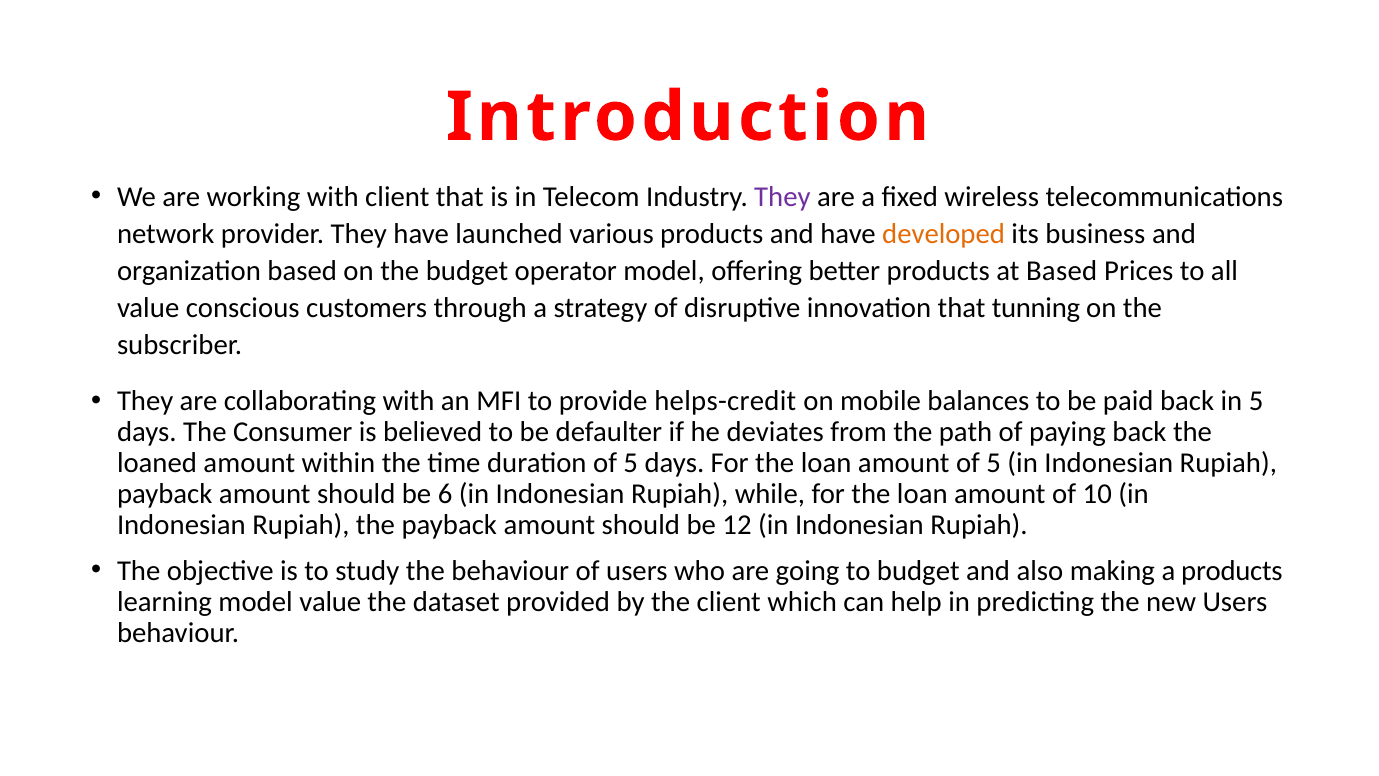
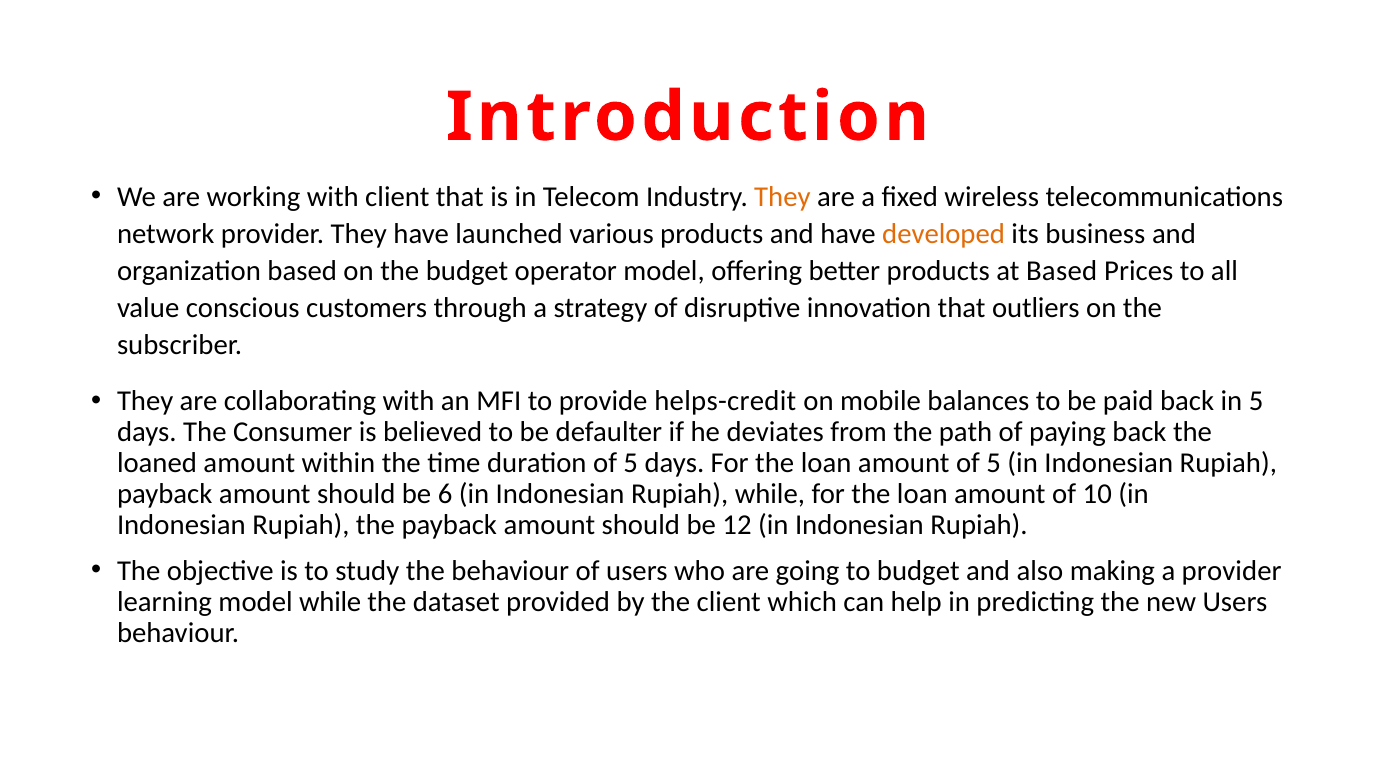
They at (782, 197) colour: purple -> orange
tunning: tunning -> outliers
a products: products -> provider
model value: value -> while
